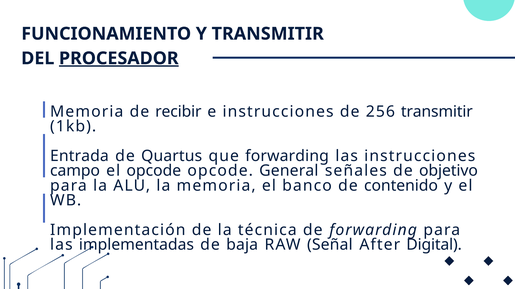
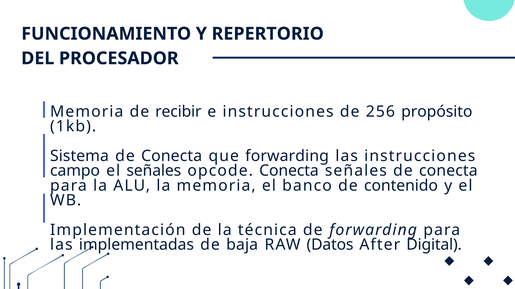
Y TRANSMITIR: TRANSMITIR -> REPERTORIO
PROCESADOR underline: present -> none
256 transmitir: transmitir -> propósito
Entrada: Entrada -> Sistema
Quartus at (172, 156): Quartus -> Conecta
el opcode: opcode -> señales
opcode General: General -> Conecta
señales de objetivo: objetivo -> conecta
Señal: Señal -> Datos
